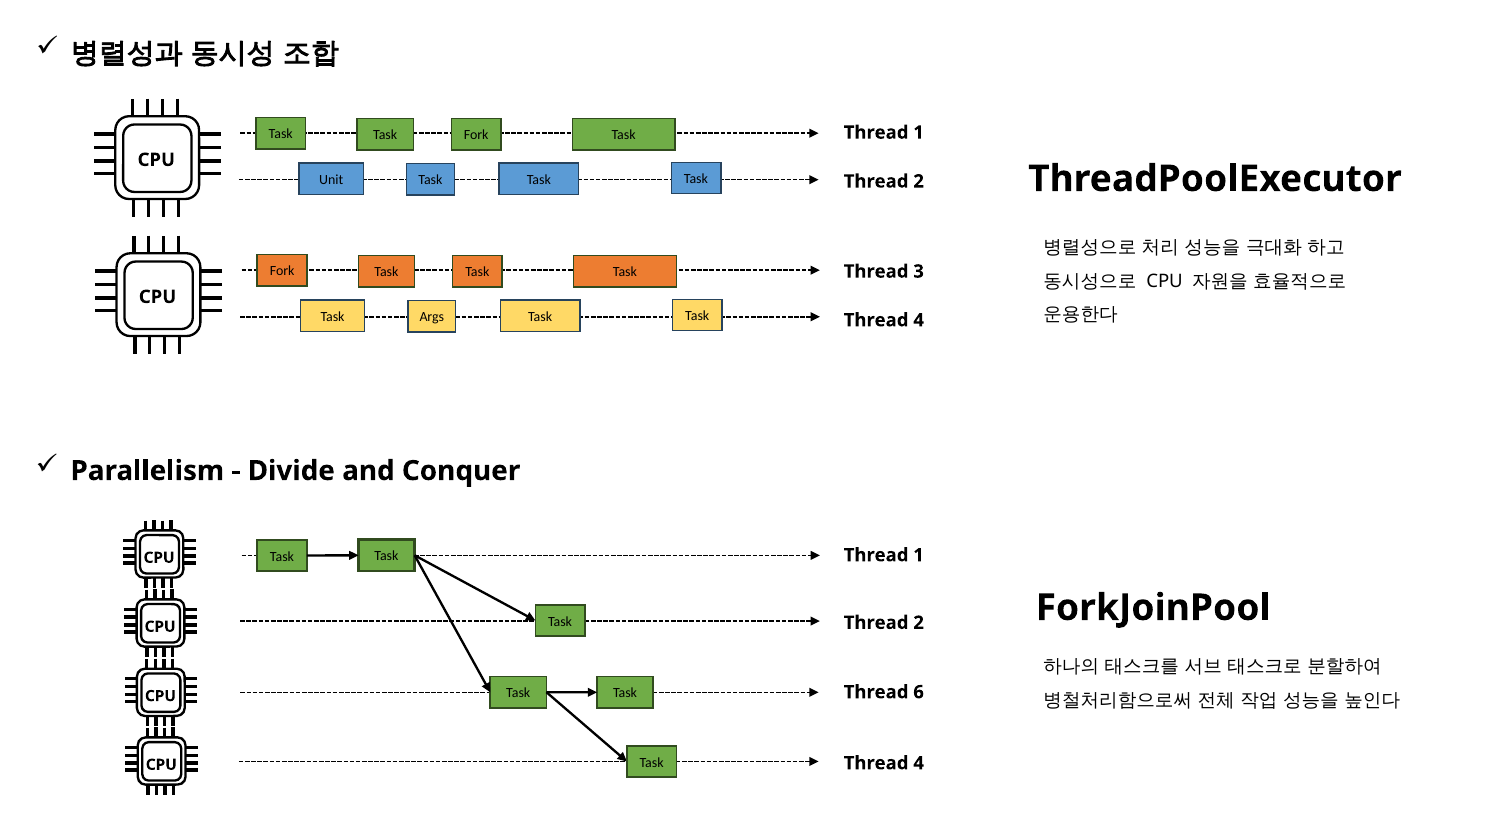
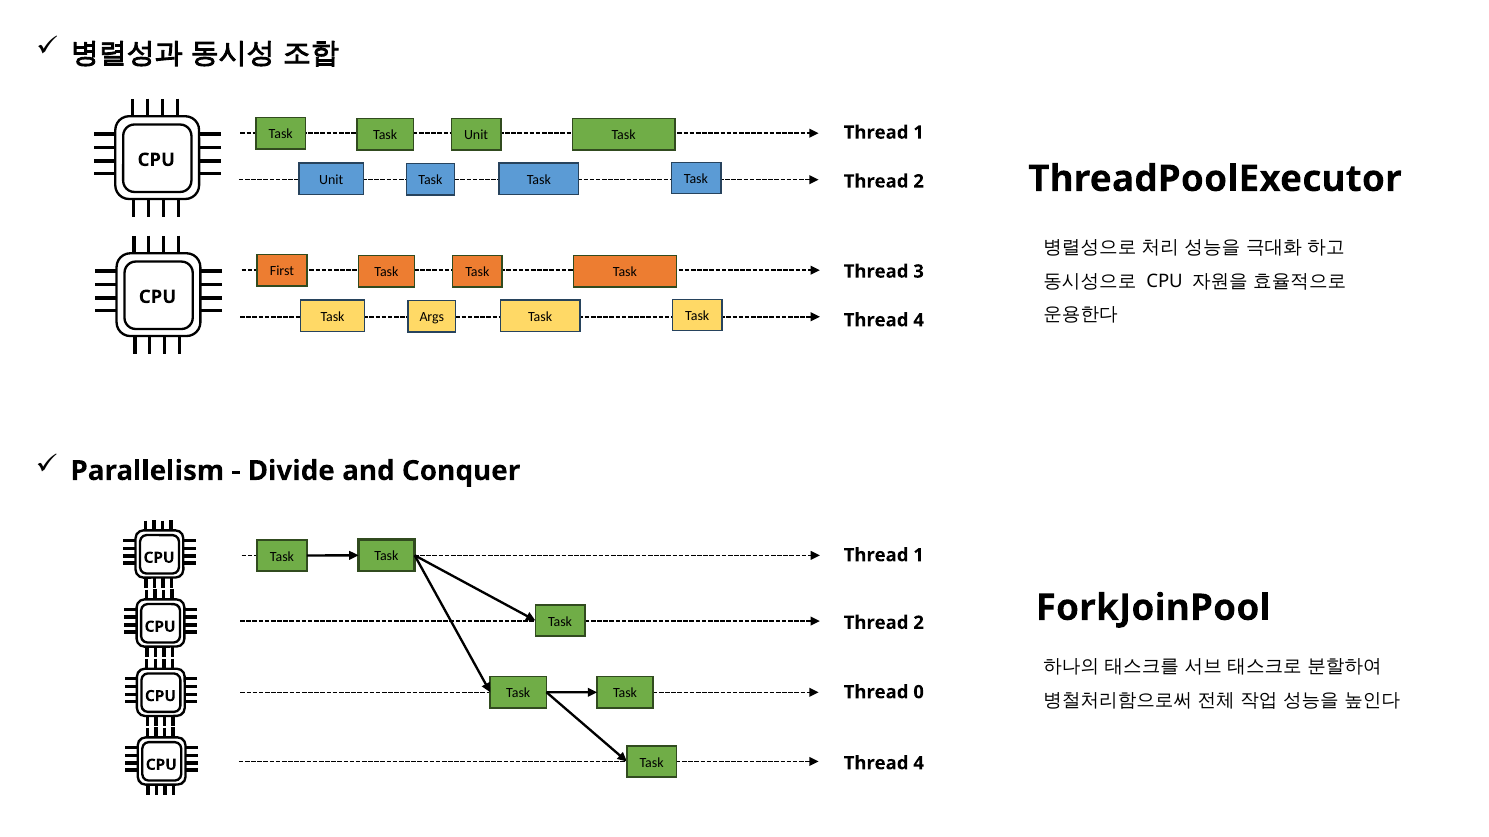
Fork at (476, 135): Fork -> Unit
Fork at (282, 271): Fork -> First
6: 6 -> 0
